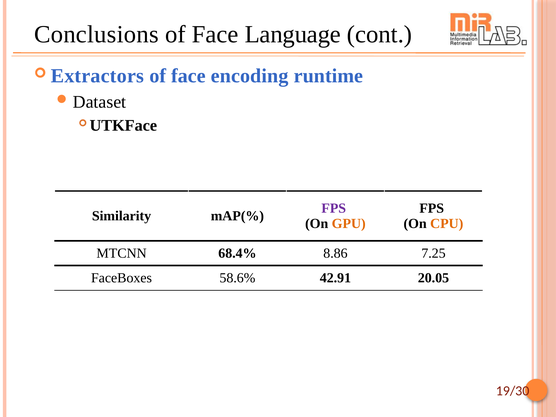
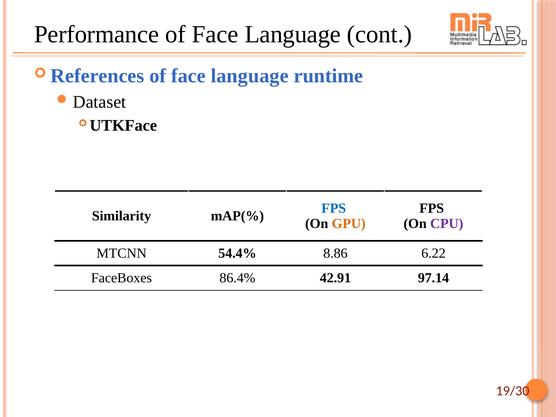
Conclusions: Conclusions -> Performance
Extractors: Extractors -> References
encoding at (250, 76): encoding -> language
FPS at (334, 208) colour: purple -> blue
CPU colour: orange -> purple
68.4%: 68.4% -> 54.4%
7.25: 7.25 -> 6.22
58.6%: 58.6% -> 86.4%
20.05: 20.05 -> 97.14
